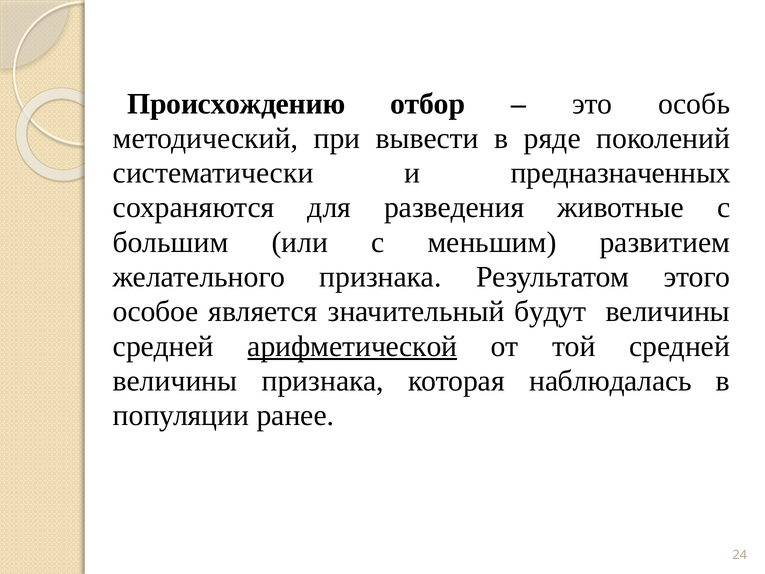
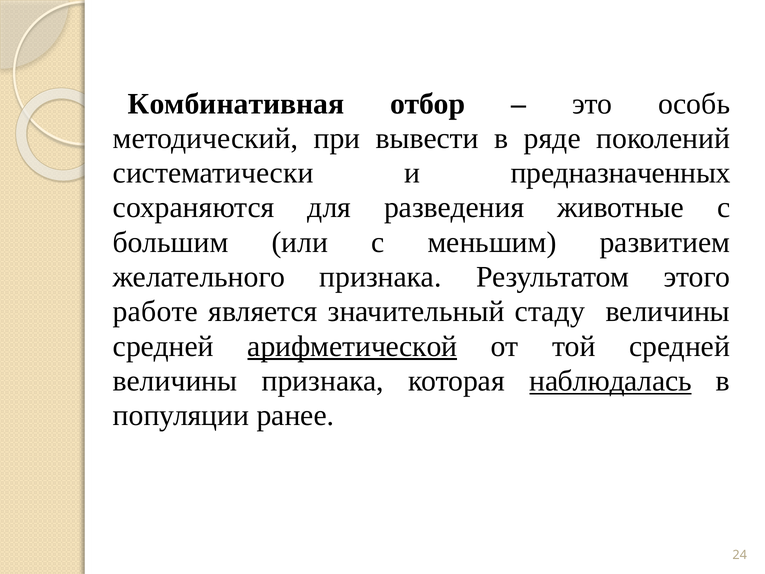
Происхождению: Происхождению -> Комбинативная
особое: особое -> работе
будут: будут -> стаду
наблюдалась underline: none -> present
